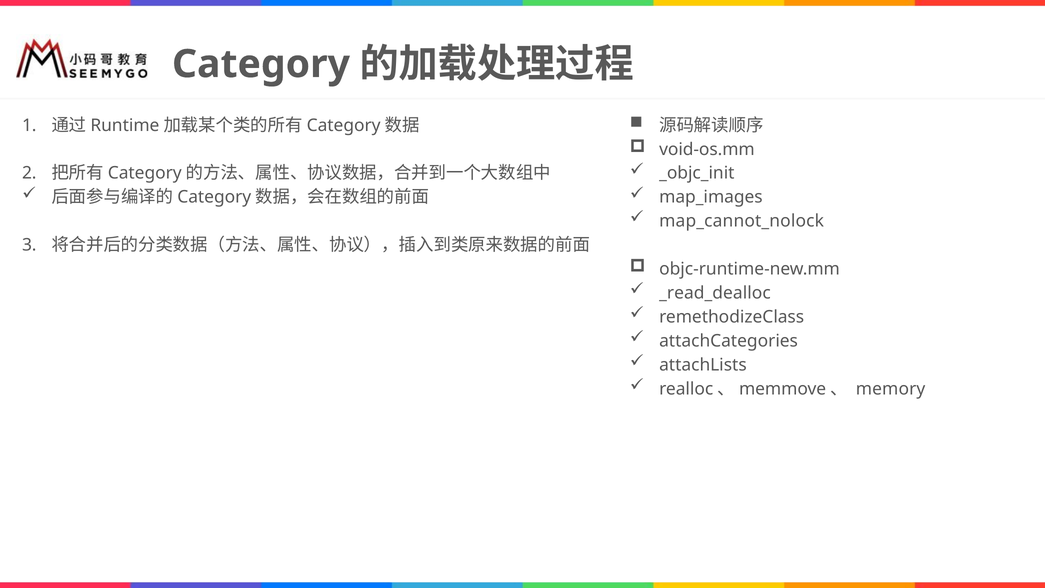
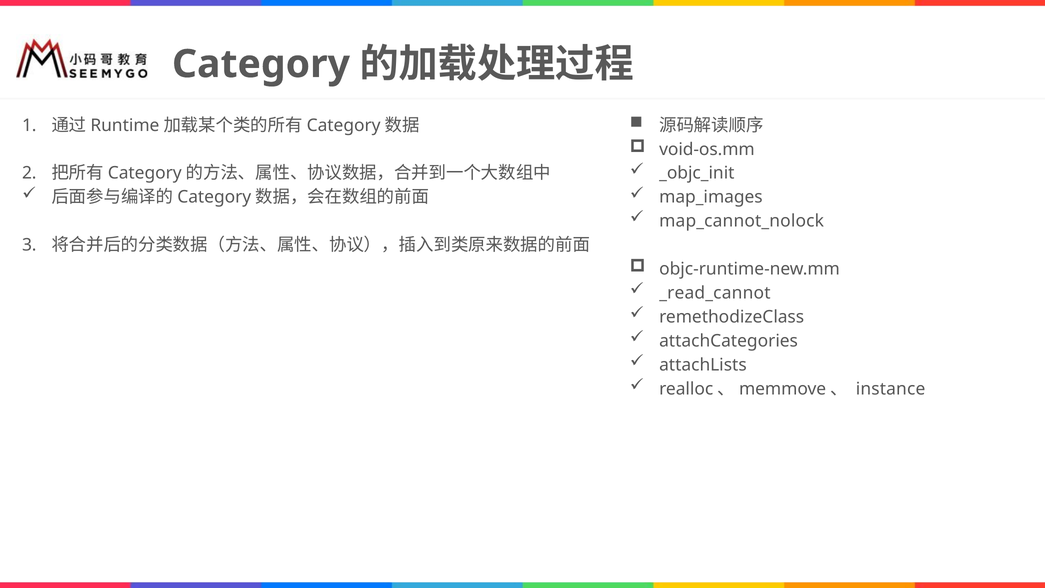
_read_dealloc: _read_dealloc -> _read_cannot
memory: memory -> instance
